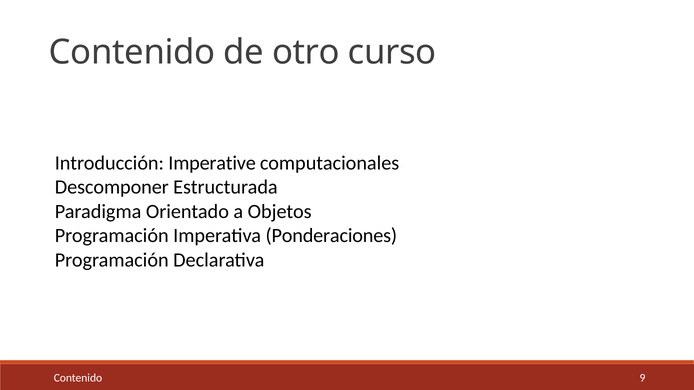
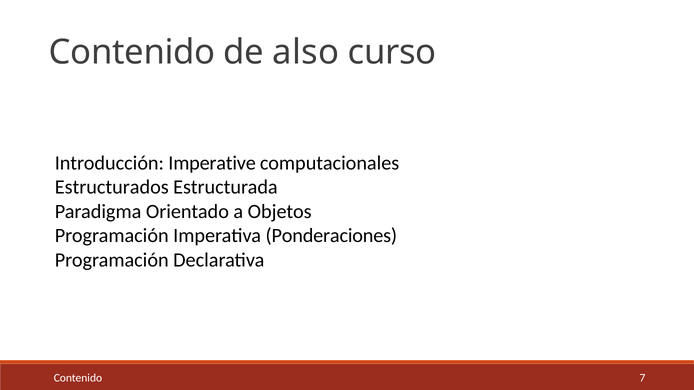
otro: otro -> also
Descomponer: Descomponer -> Estructurados
9: 9 -> 7
